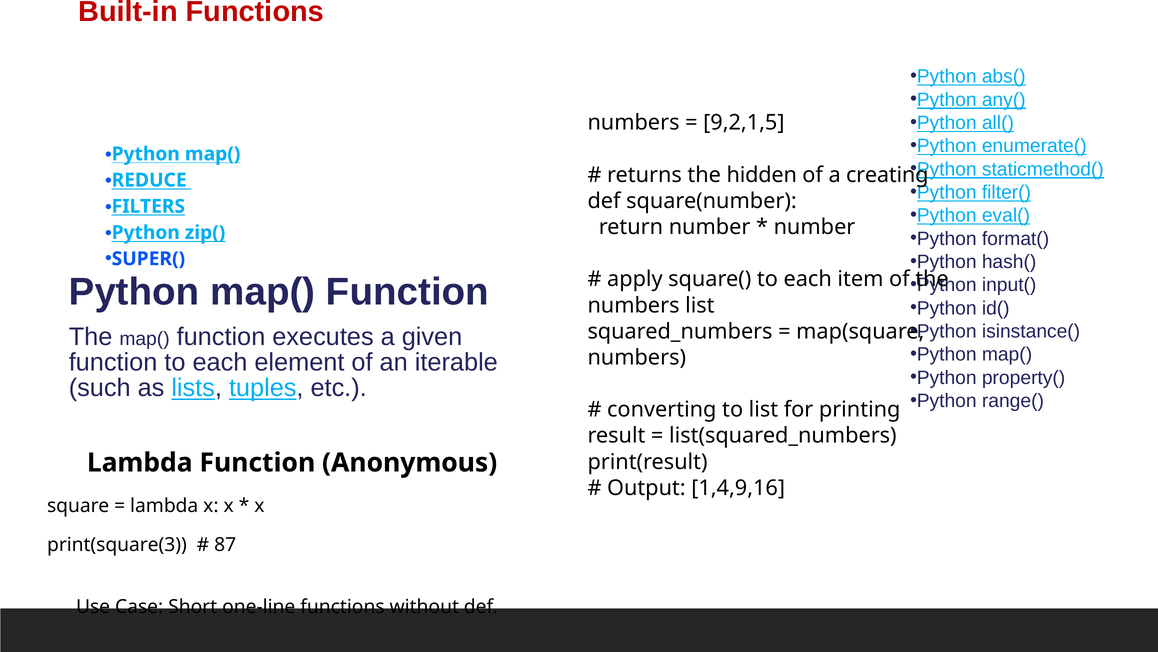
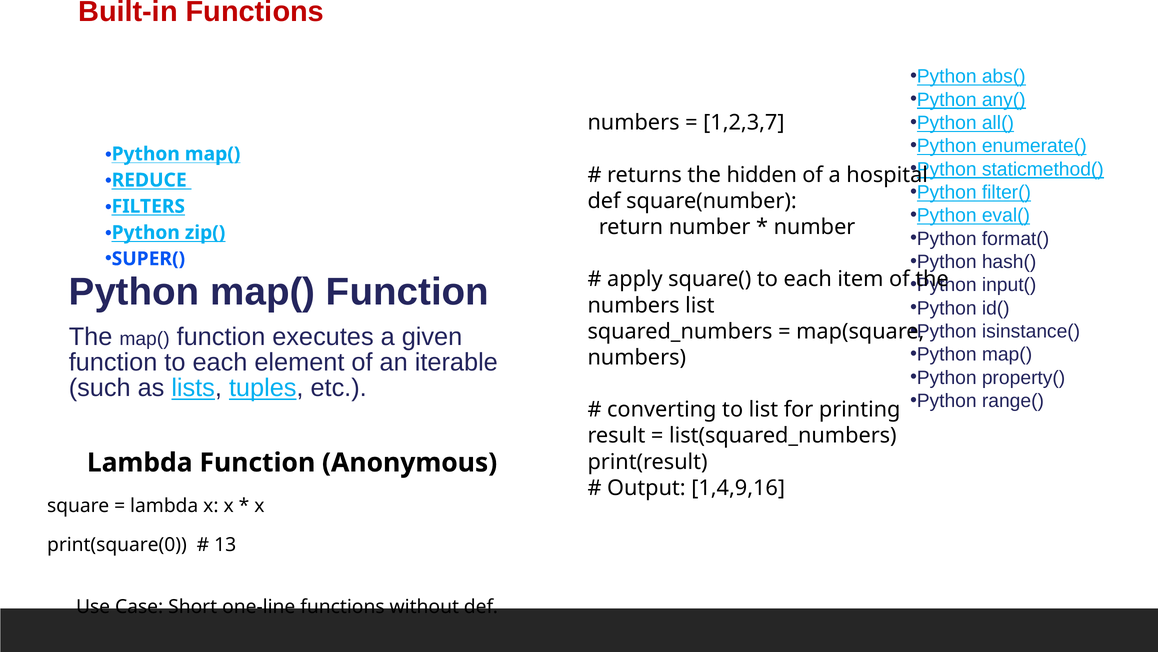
9,2,1,5: 9,2,1,5 -> 1,2,3,7
creating: creating -> hospital
print(square(3: print(square(3 -> print(square(0
87: 87 -> 13
